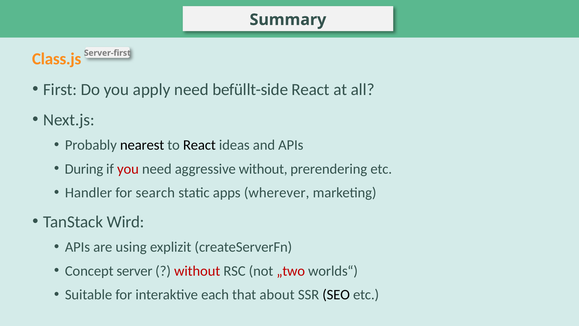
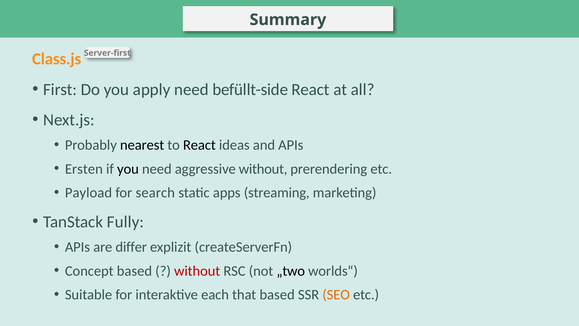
During: During -> Ersten
you at (128, 169) colour: red -> black
Handler: Handler -> Payload
wherever: wherever -> streaming
Wird: Wird -> Fully
using: using -> differ
Concept server: server -> based
„two colour: red -> black
that about: about -> based
SEO colour: black -> orange
